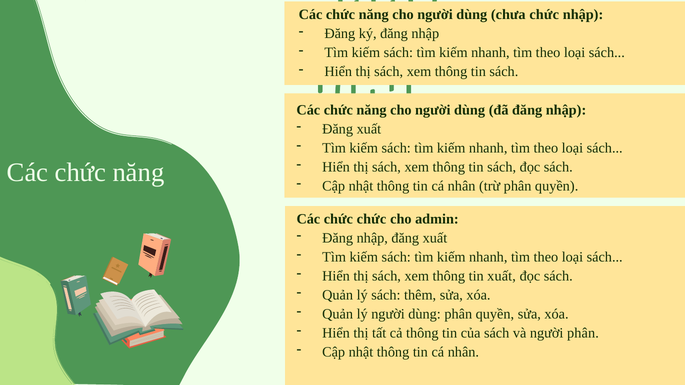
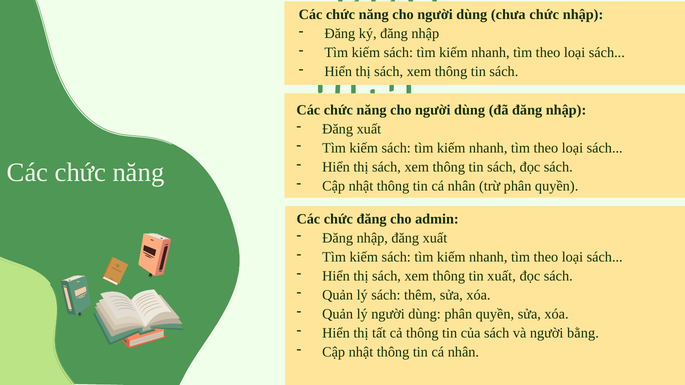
chức chức: chức -> đăng
người phân: phân -> bằng
